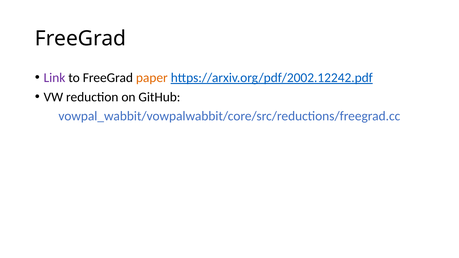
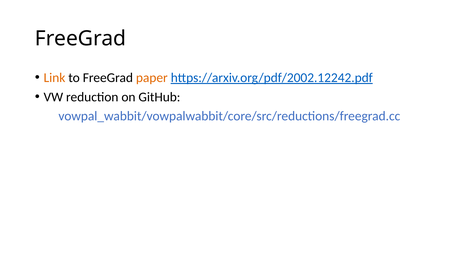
Link colour: purple -> orange
